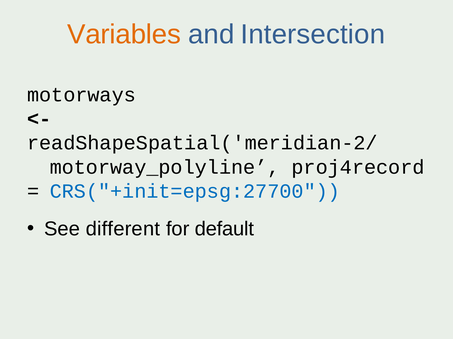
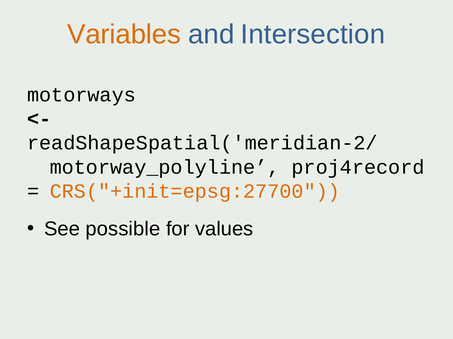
CRS("+init=epsg:27700 colour: blue -> orange
different: different -> possible
default: default -> values
